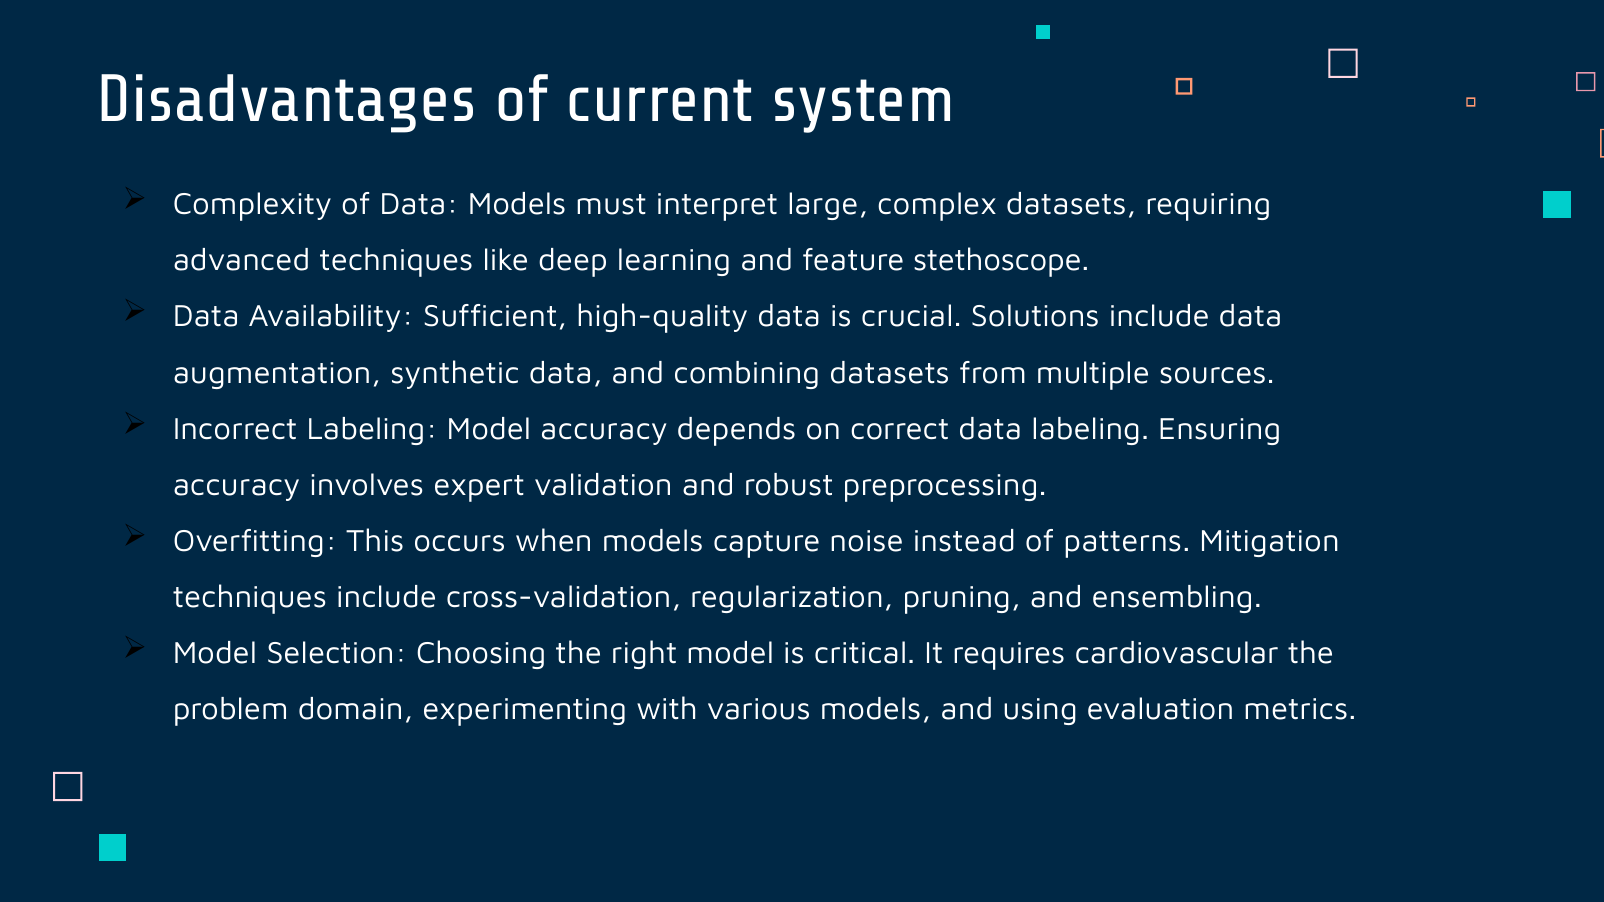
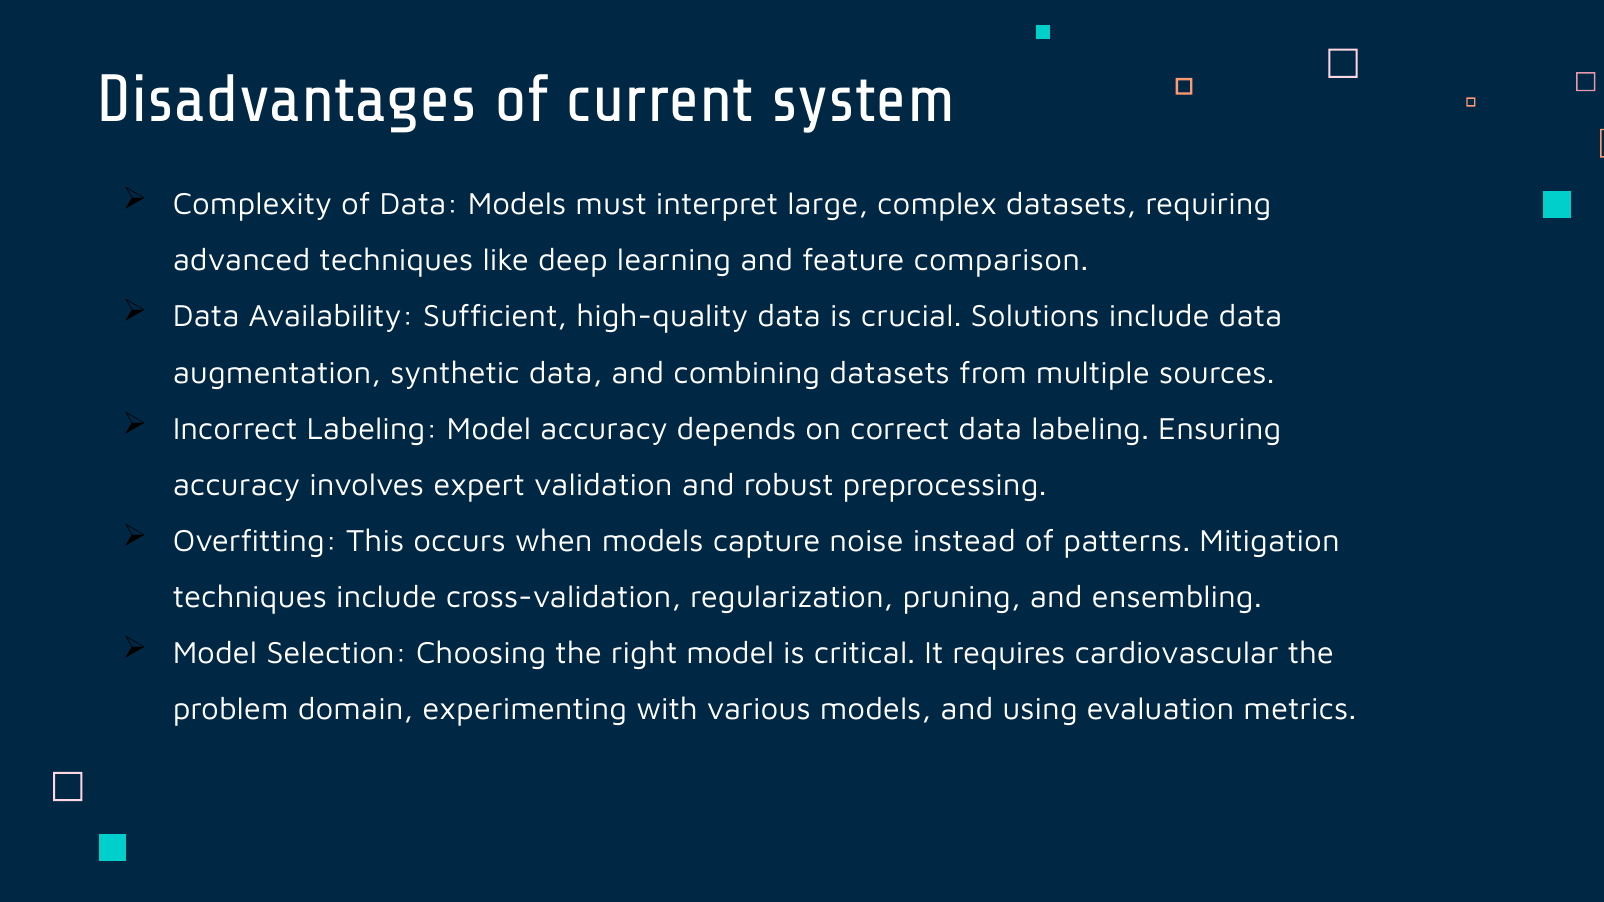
stethoscope: stethoscope -> comparison
